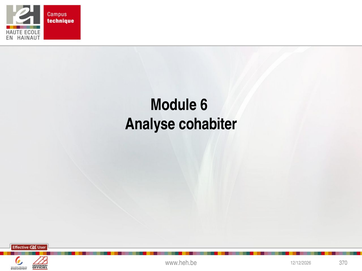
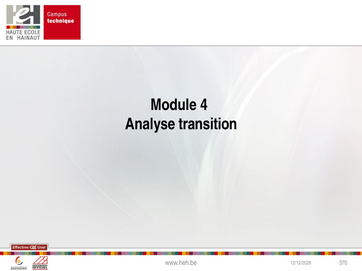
6: 6 -> 4
cohabiter: cohabiter -> transition
